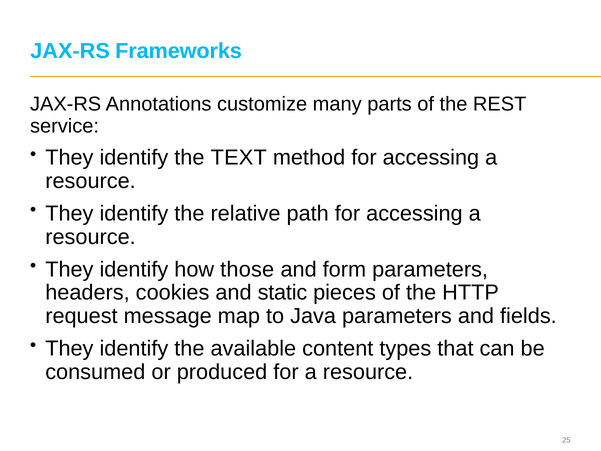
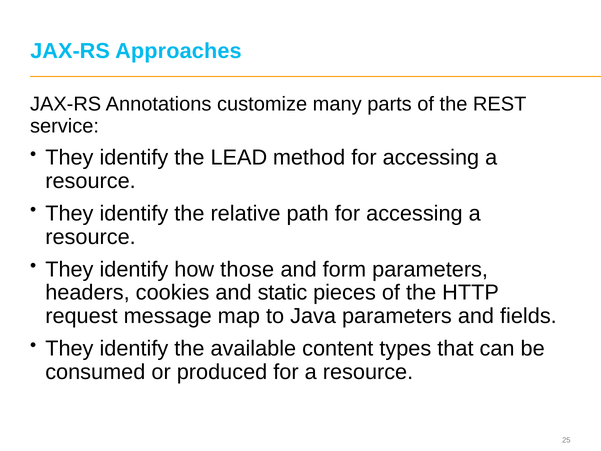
Frameworks: Frameworks -> Approaches
TEXT: TEXT -> LEAD
